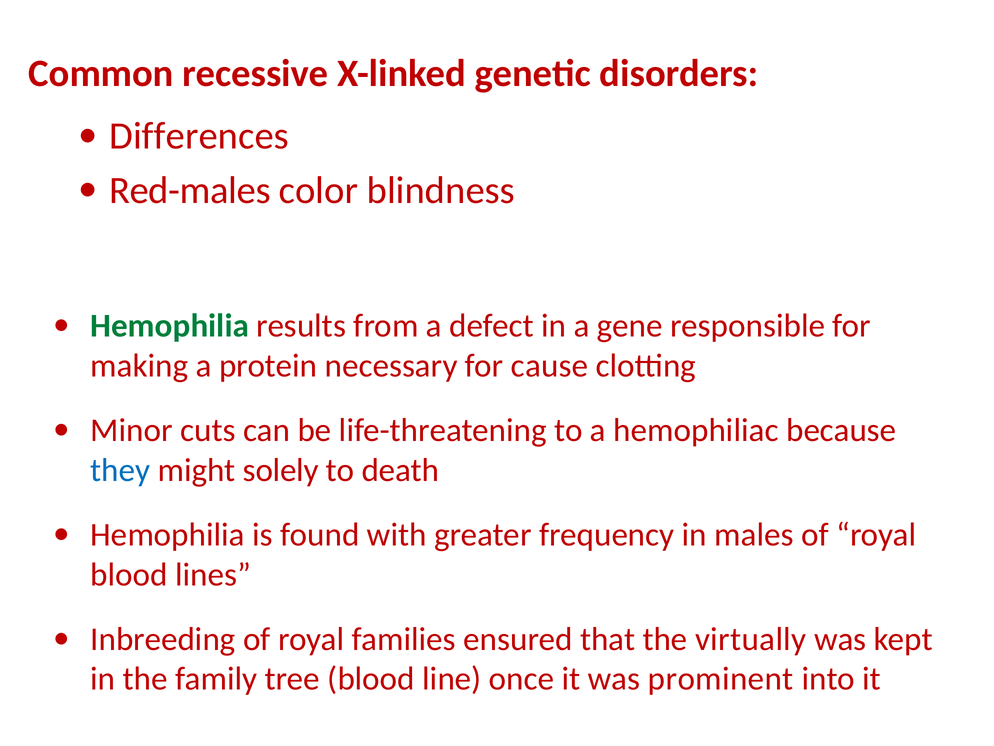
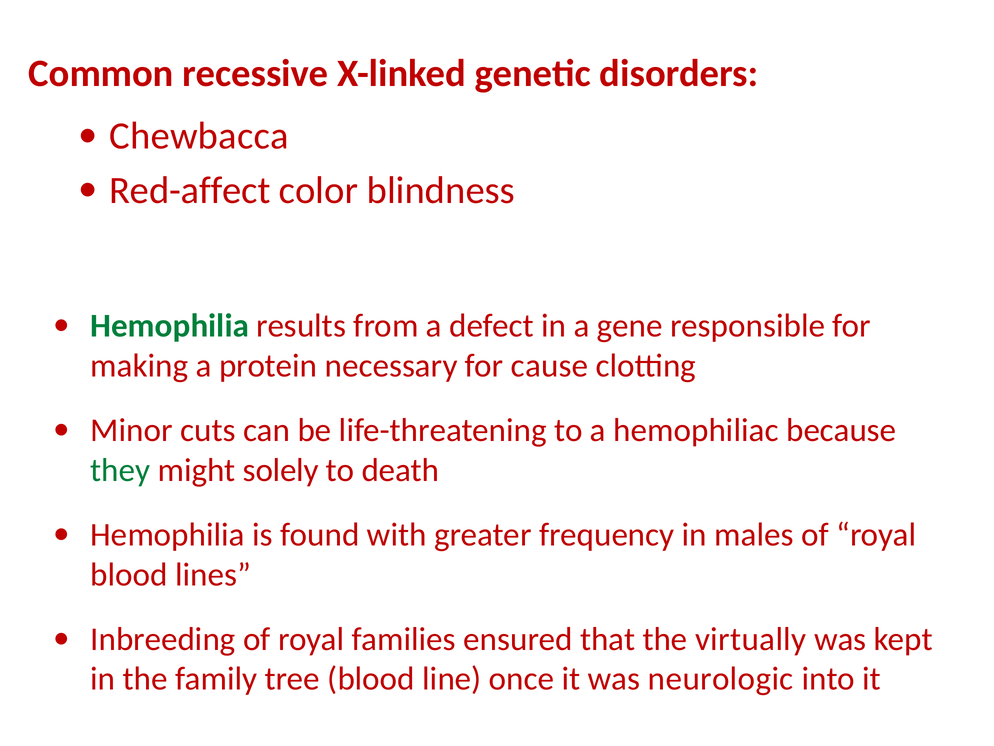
Differences: Differences -> Chewbacca
Red-males: Red-males -> Red-affect
they colour: blue -> green
prominent: prominent -> neurologic
